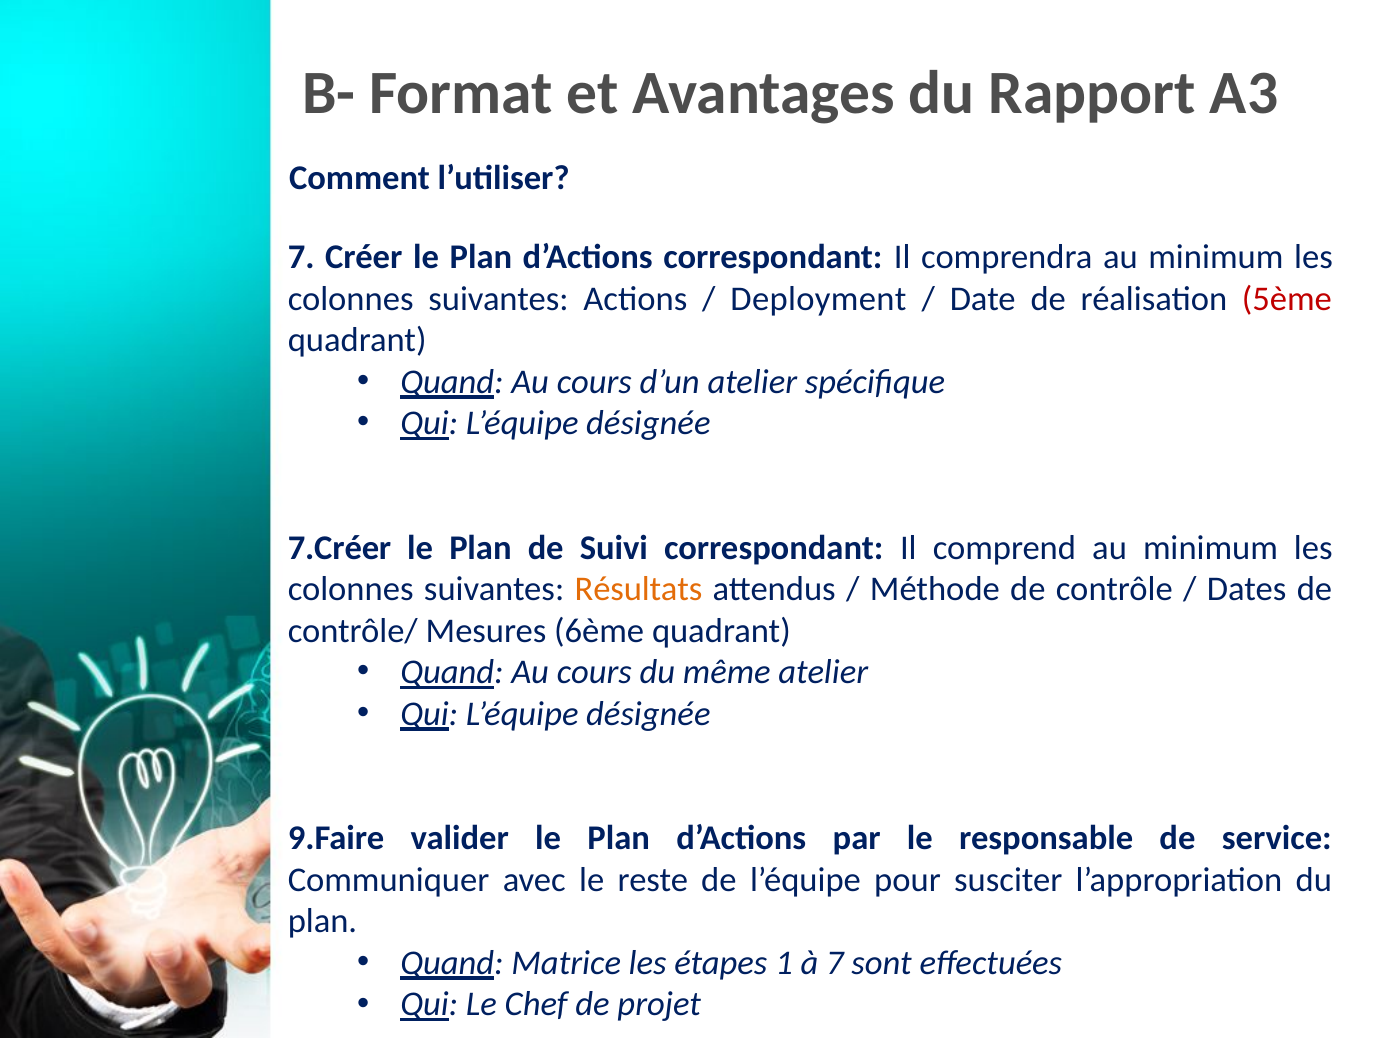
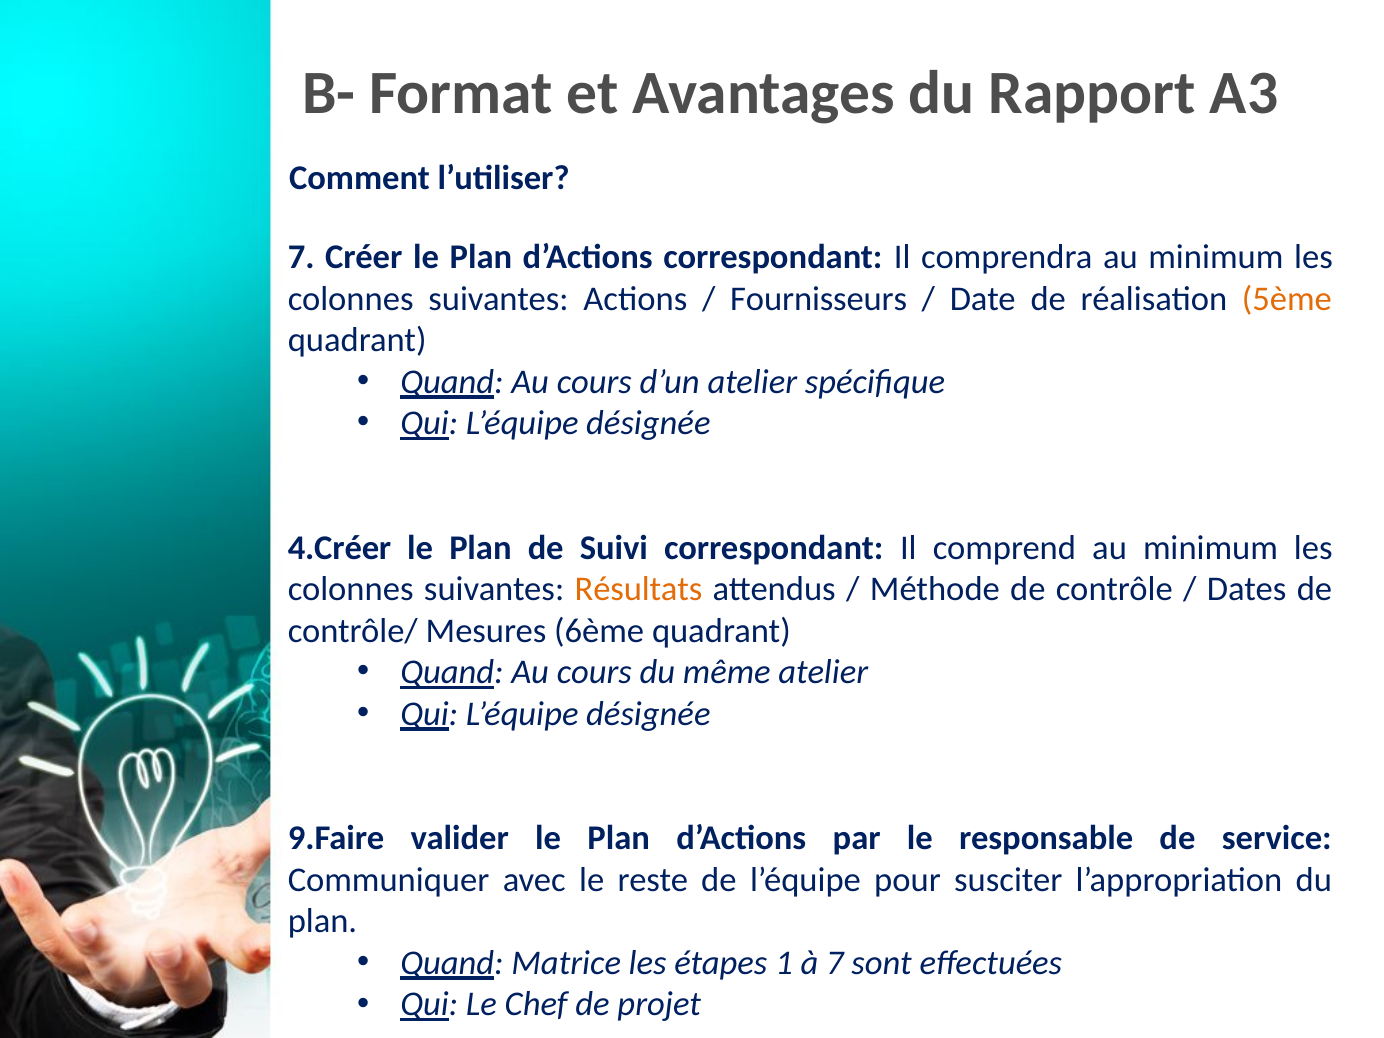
Deployment: Deployment -> Fournisseurs
5ème colour: red -> orange
7.Créer: 7.Créer -> 4.Créer
